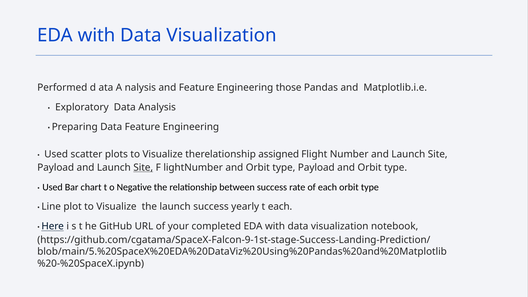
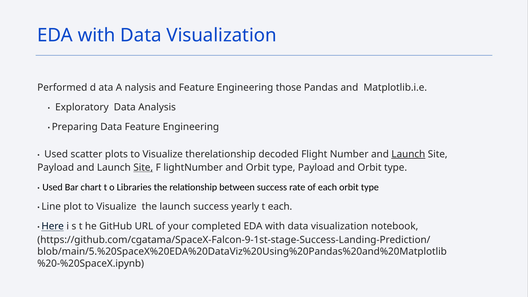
assigned: assigned -> decoded
Launch at (408, 154) underline: none -> present
Negative: Negative -> Libraries
